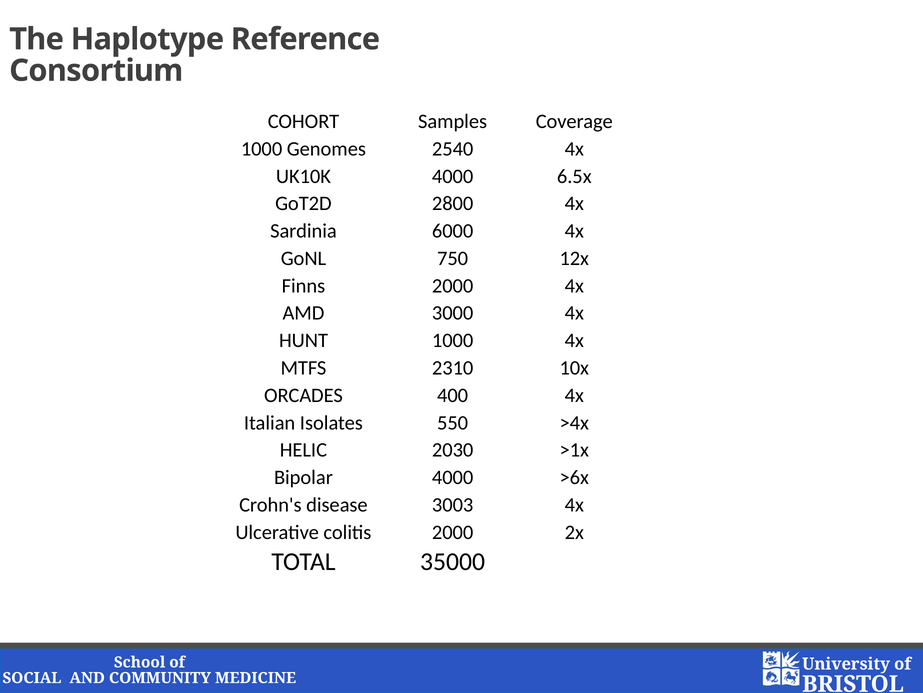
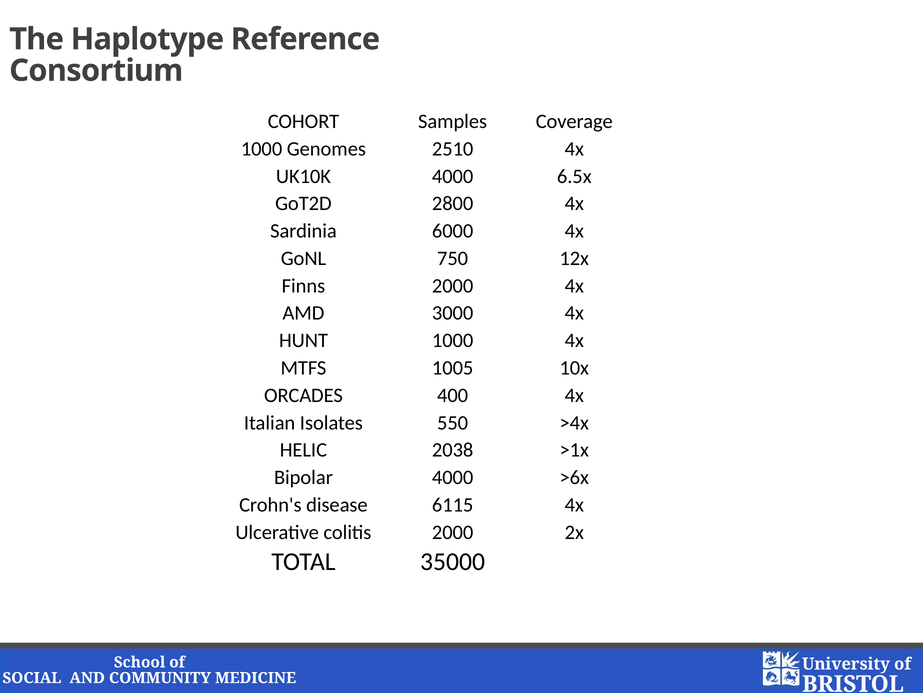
2540: 2540 -> 2510
2310: 2310 -> 1005
2030: 2030 -> 2038
3003: 3003 -> 6115
